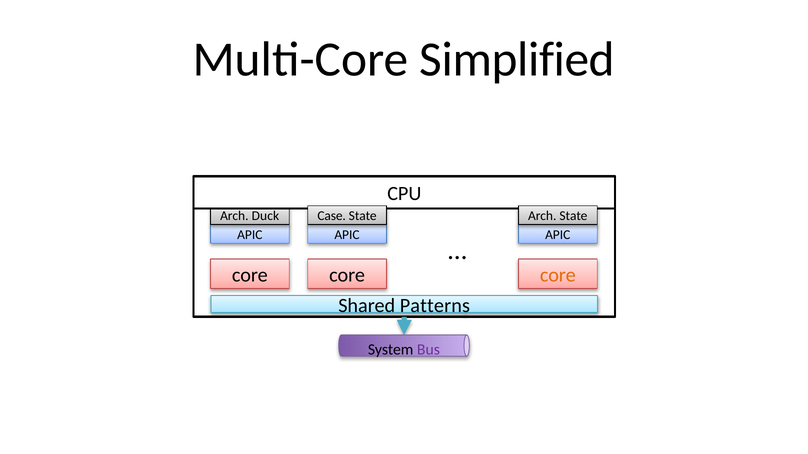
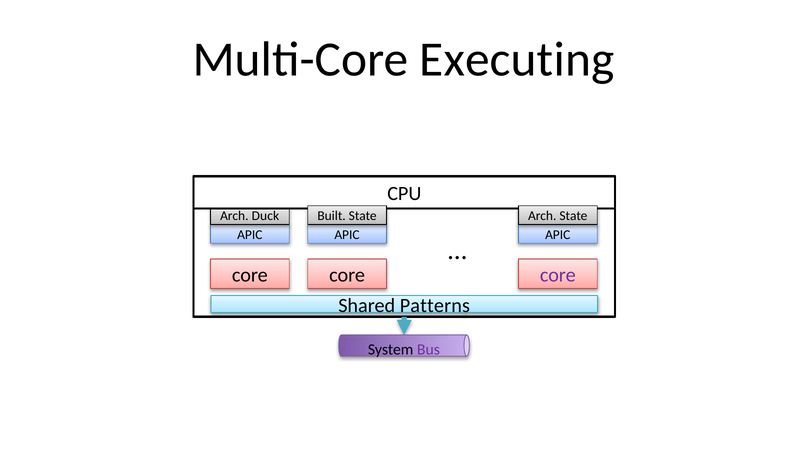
Simplified: Simplified -> Executing
Case: Case -> Built
core at (558, 275) colour: orange -> purple
